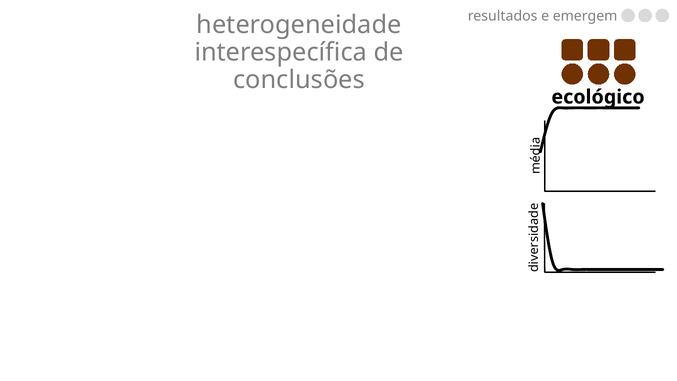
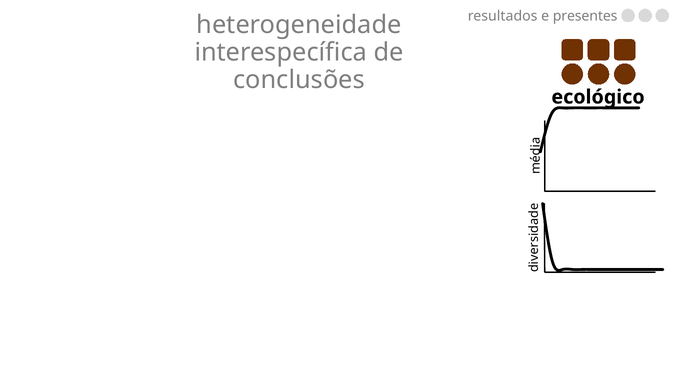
emergem: emergem -> presentes
